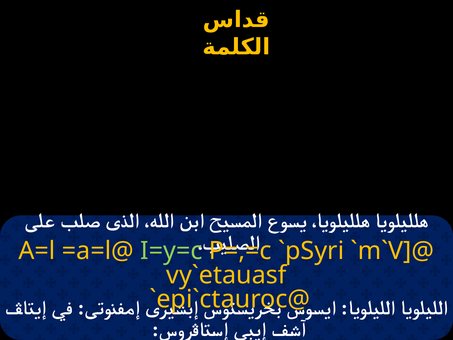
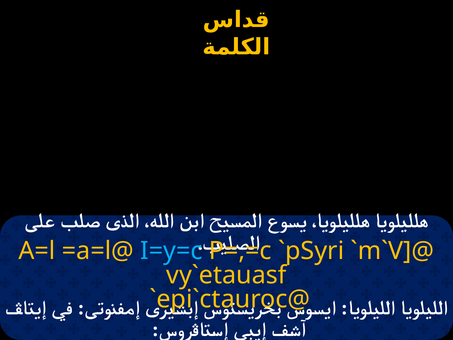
I=y=c colour: light green -> light blue
